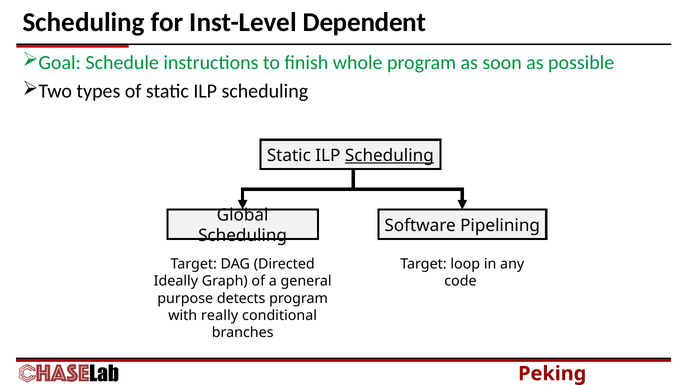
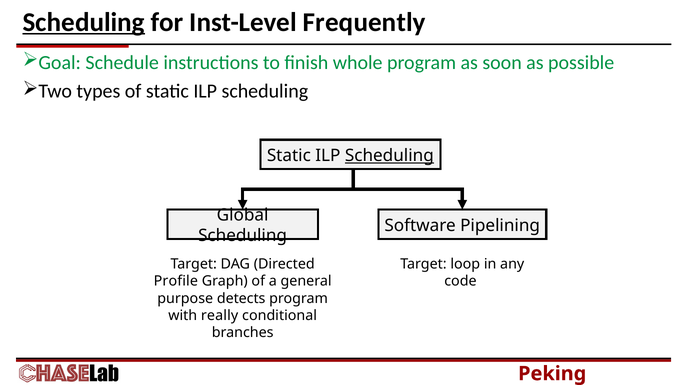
Scheduling at (84, 22) underline: none -> present
Dependent: Dependent -> Frequently
Ideally: Ideally -> Profile
